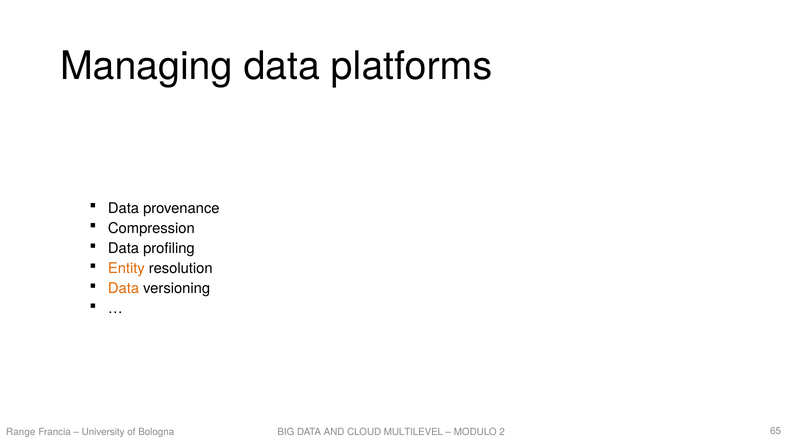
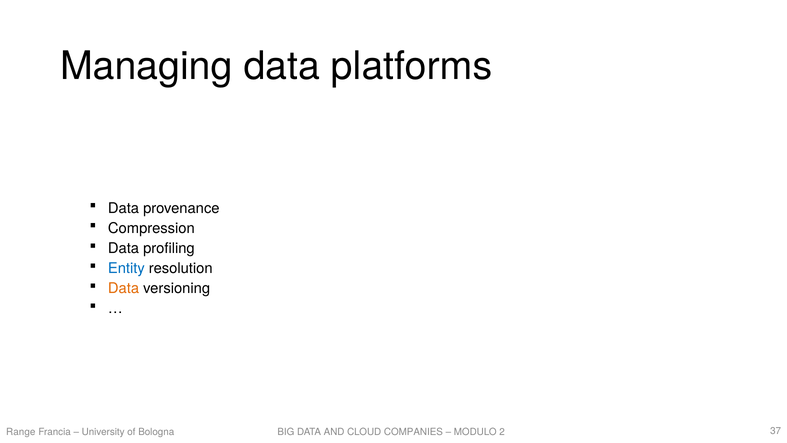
Entity colour: orange -> blue
MULTILEVEL: MULTILEVEL -> COMPANIES
65: 65 -> 37
